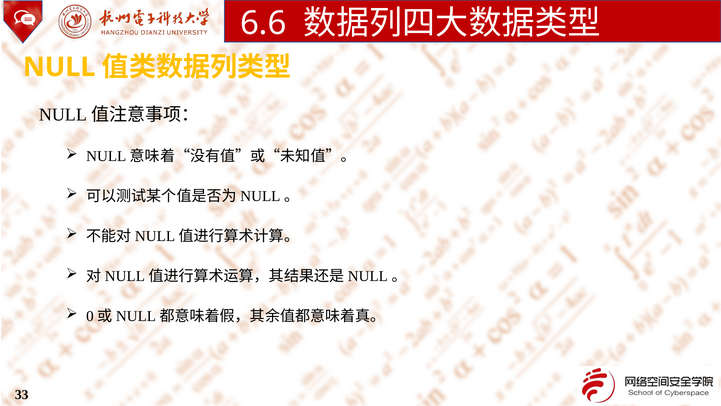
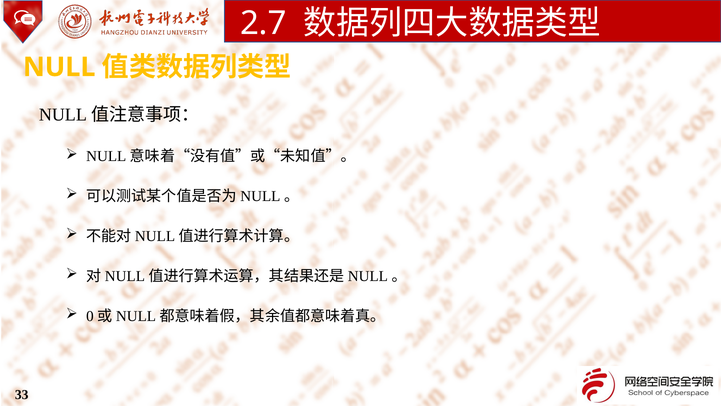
6.6: 6.6 -> 2.7
